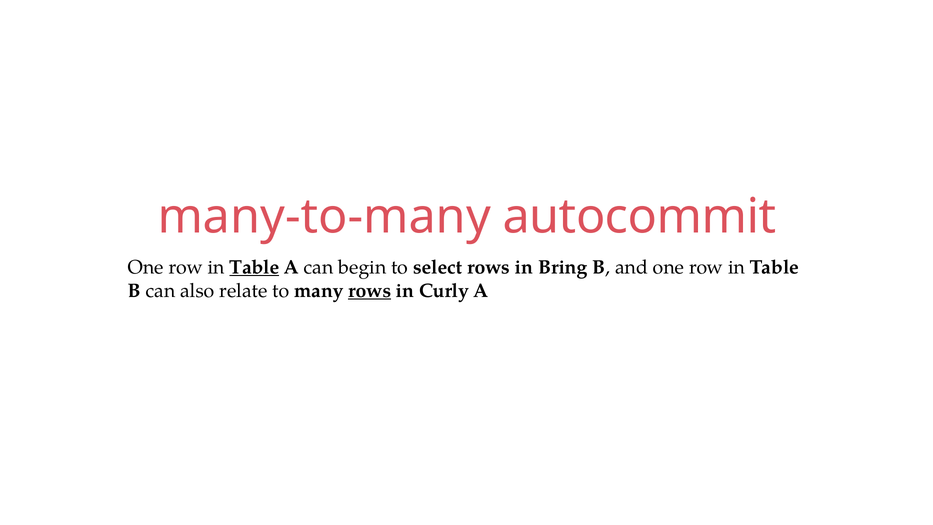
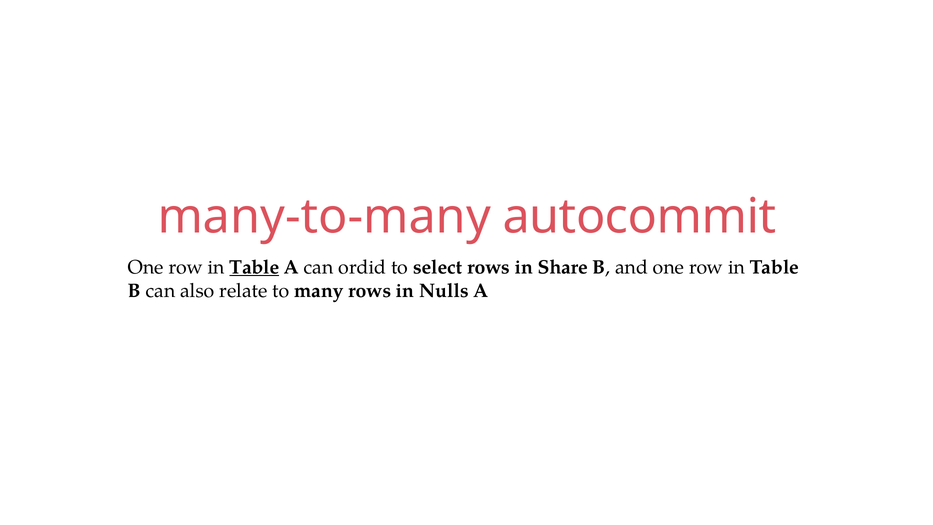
begin: begin -> ordid
Bring: Bring -> Share
rows at (370, 291) underline: present -> none
Curly: Curly -> Nulls
